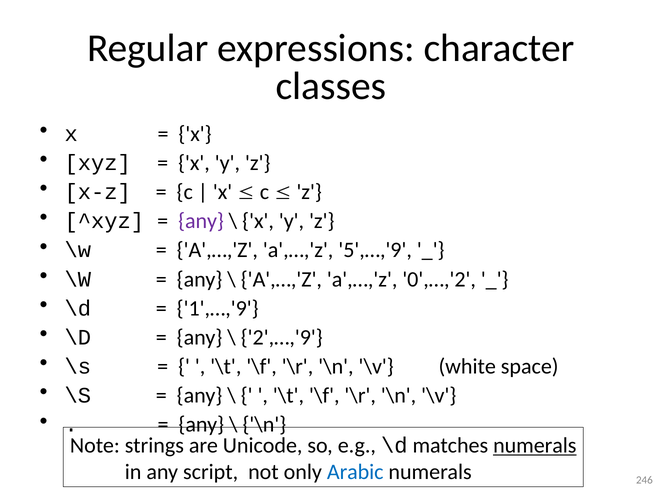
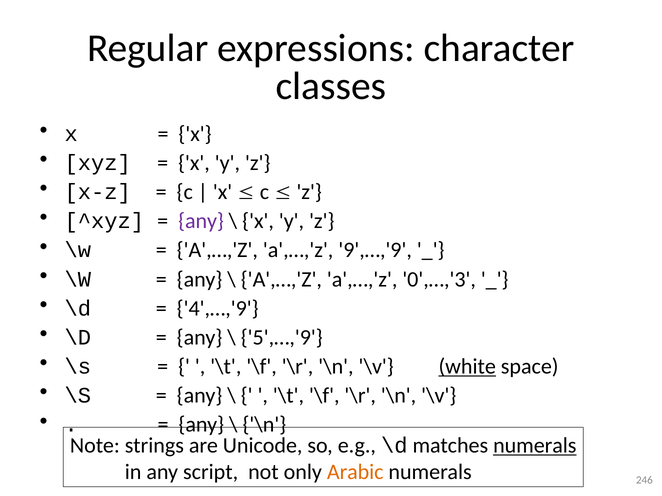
5',…,'9: 5',…,'9 -> 9',…,'9
0',…,'2: 0',…,'2 -> 0',…,'3
1',…,'9: 1',…,'9 -> 4',…,'9
2',…,'9: 2',…,'9 -> 5',…,'9
white underline: none -> present
Arabic colour: blue -> orange
